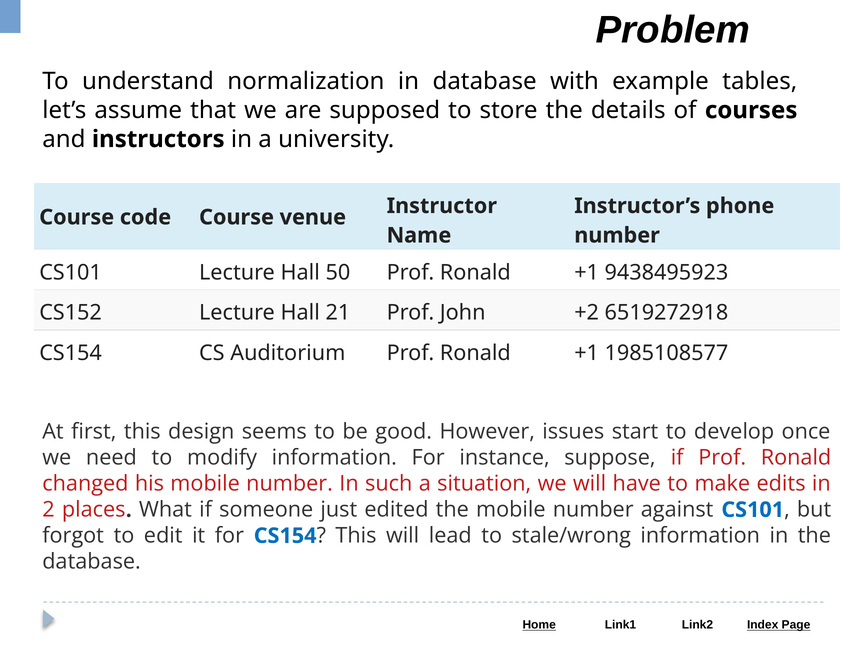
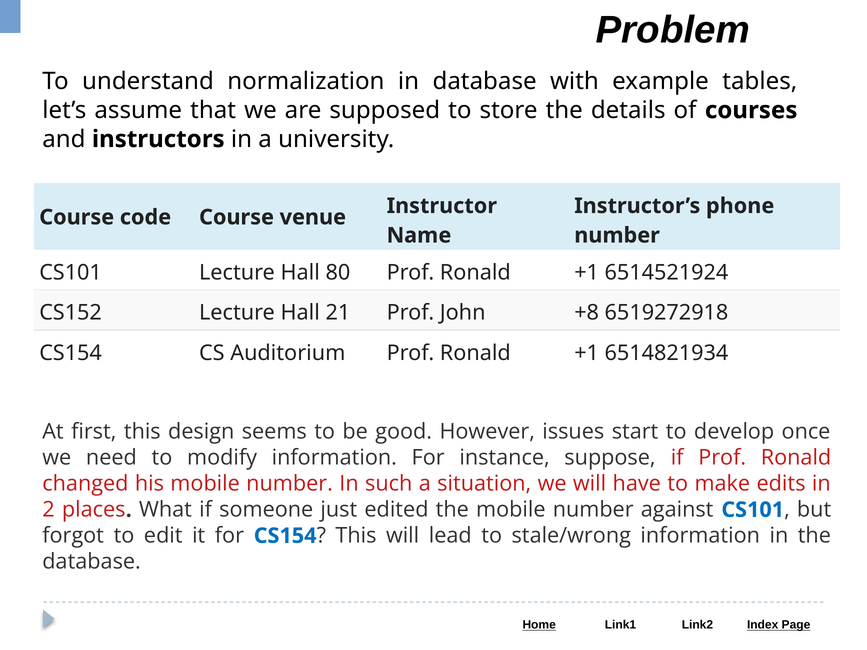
50: 50 -> 80
9438495923: 9438495923 -> 6514521924
+2: +2 -> +8
1985108577: 1985108577 -> 6514821934
